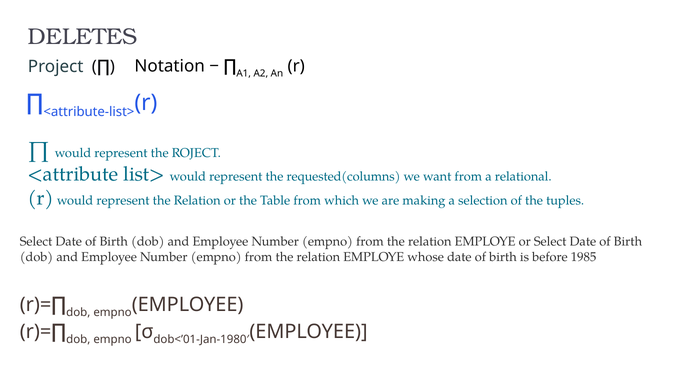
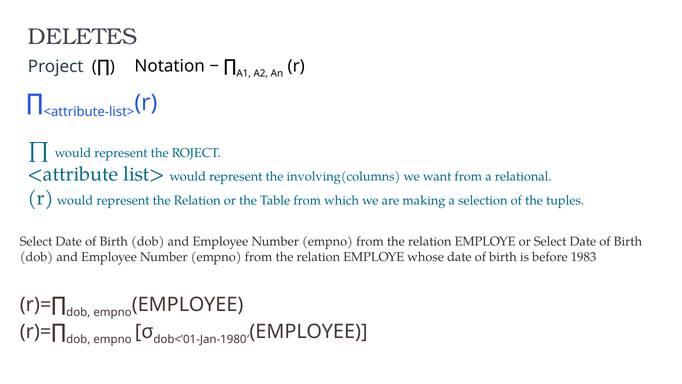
requested(columns: requested(columns -> involving(columns
1985: 1985 -> 1983
